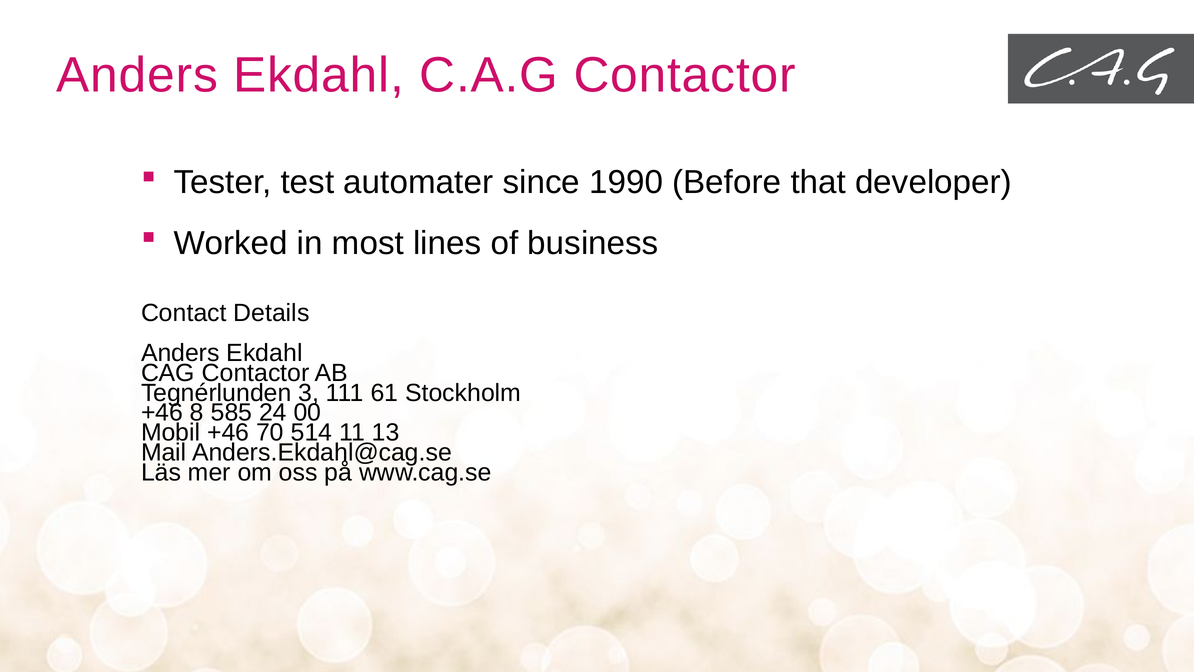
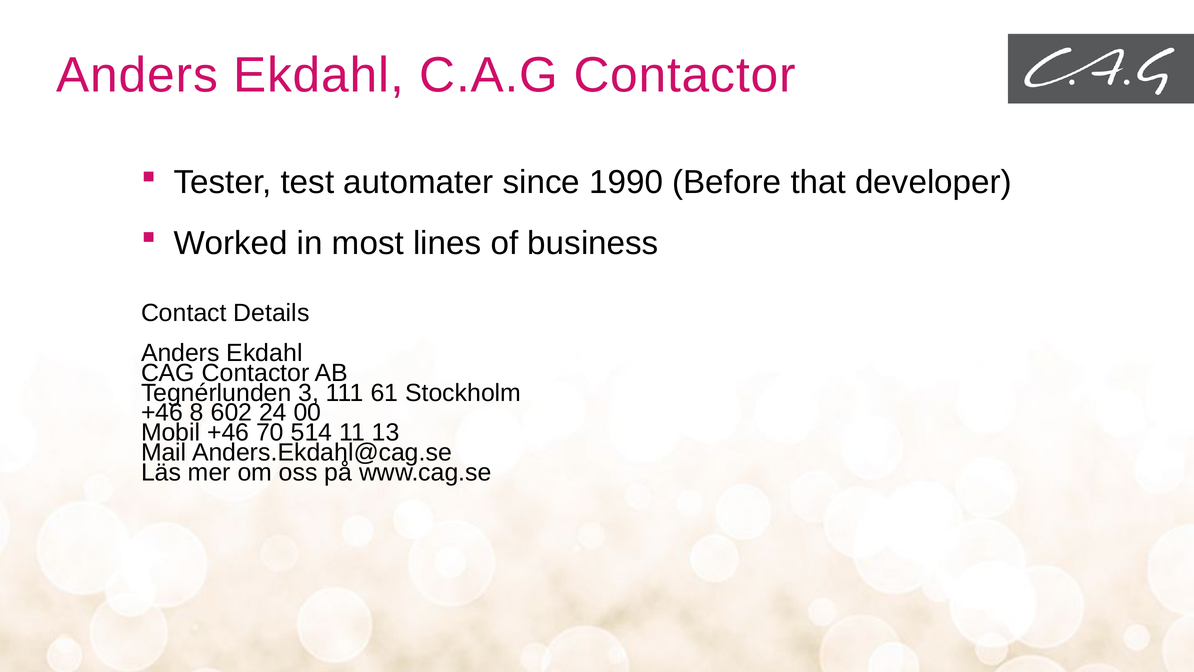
585: 585 -> 602
